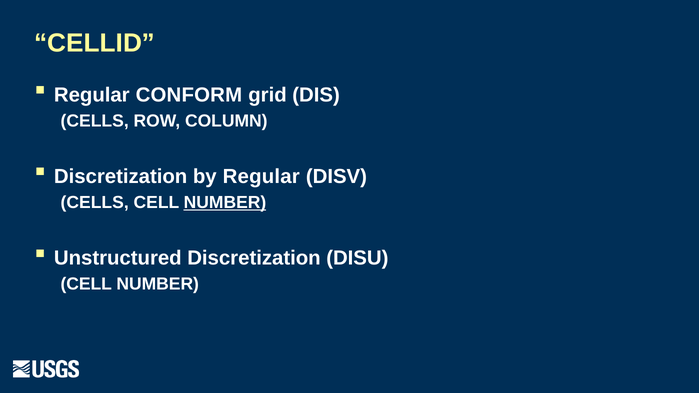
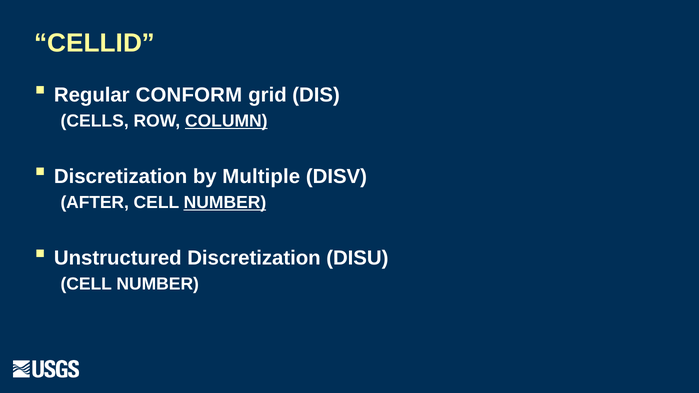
COLUMN underline: none -> present
by Regular: Regular -> Multiple
CELLS at (95, 202): CELLS -> AFTER
